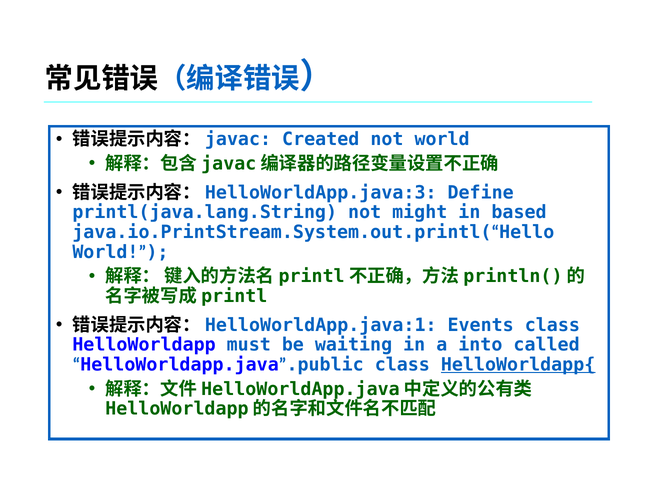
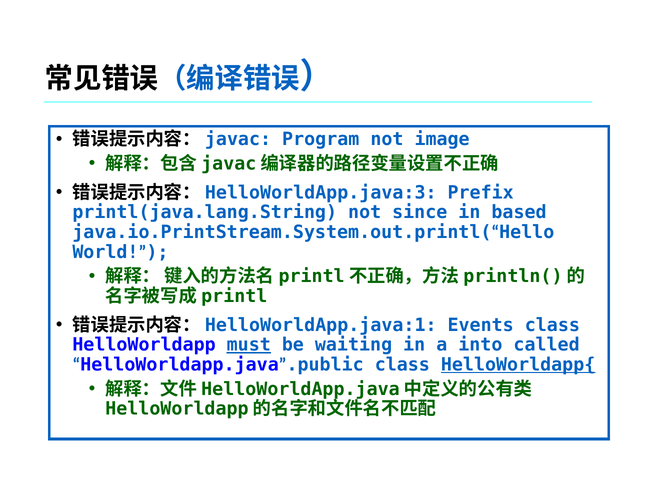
Created: Created -> Program
not world: world -> image
Define: Define -> Prefix
might: might -> since
must underline: none -> present
